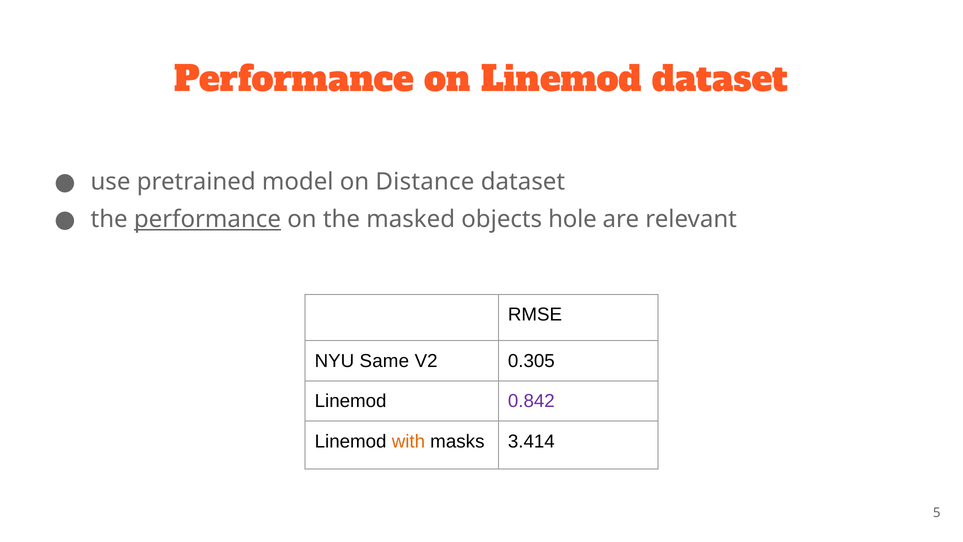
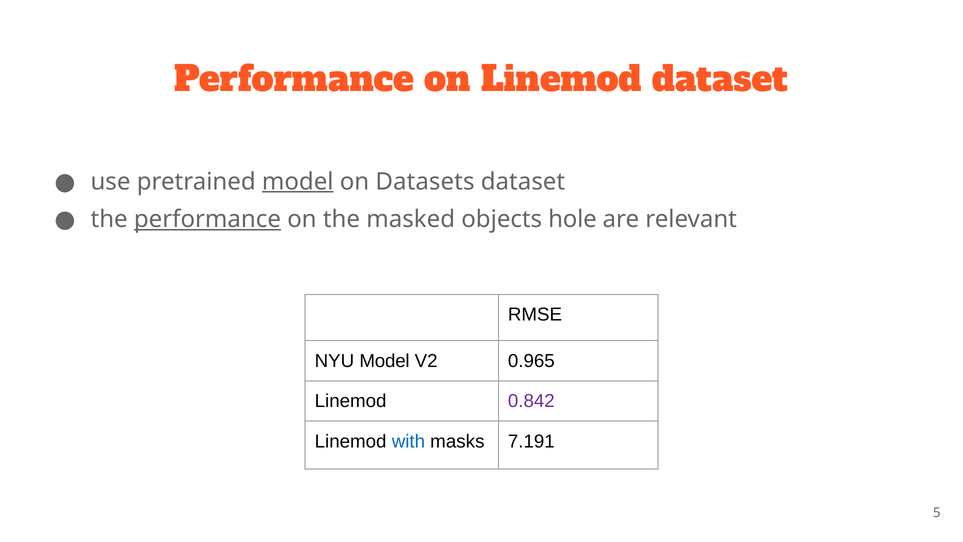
model at (298, 181) underline: none -> present
Distance: Distance -> Datasets
NYU Same: Same -> Model
0.305: 0.305 -> 0.965
with colour: orange -> blue
3.414: 3.414 -> 7.191
